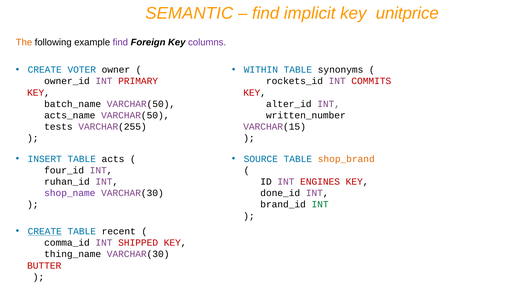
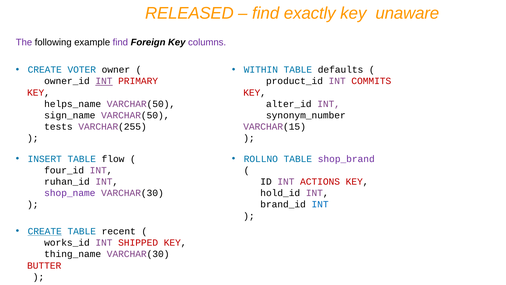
SEMANTIC: SEMANTIC -> RELEASED
implicit: implicit -> exactly
unitprice: unitprice -> unaware
The colour: orange -> purple
synonyms: synonyms -> defaults
INT at (104, 81) underline: none -> present
rockets_id: rockets_id -> product_id
batch_name: batch_name -> helps_name
acts_name: acts_name -> sign_name
written_number: written_number -> synonym_number
acts: acts -> flow
SOURCE: SOURCE -> ROLLNO
shop_brand colour: orange -> purple
ENGINES: ENGINES -> ACTIONS
done_id: done_id -> hold_id
INT at (320, 204) colour: green -> blue
comma_id: comma_id -> works_id
